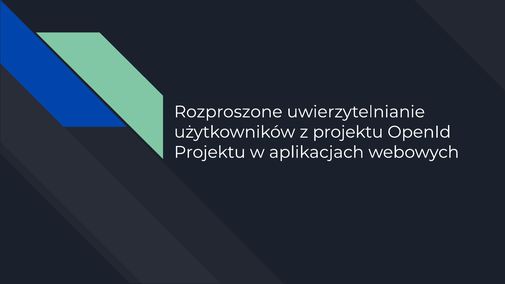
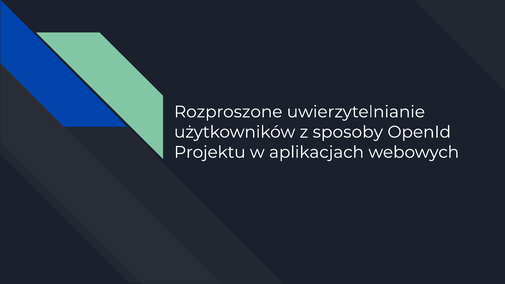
z projektu: projektu -> sposoby
